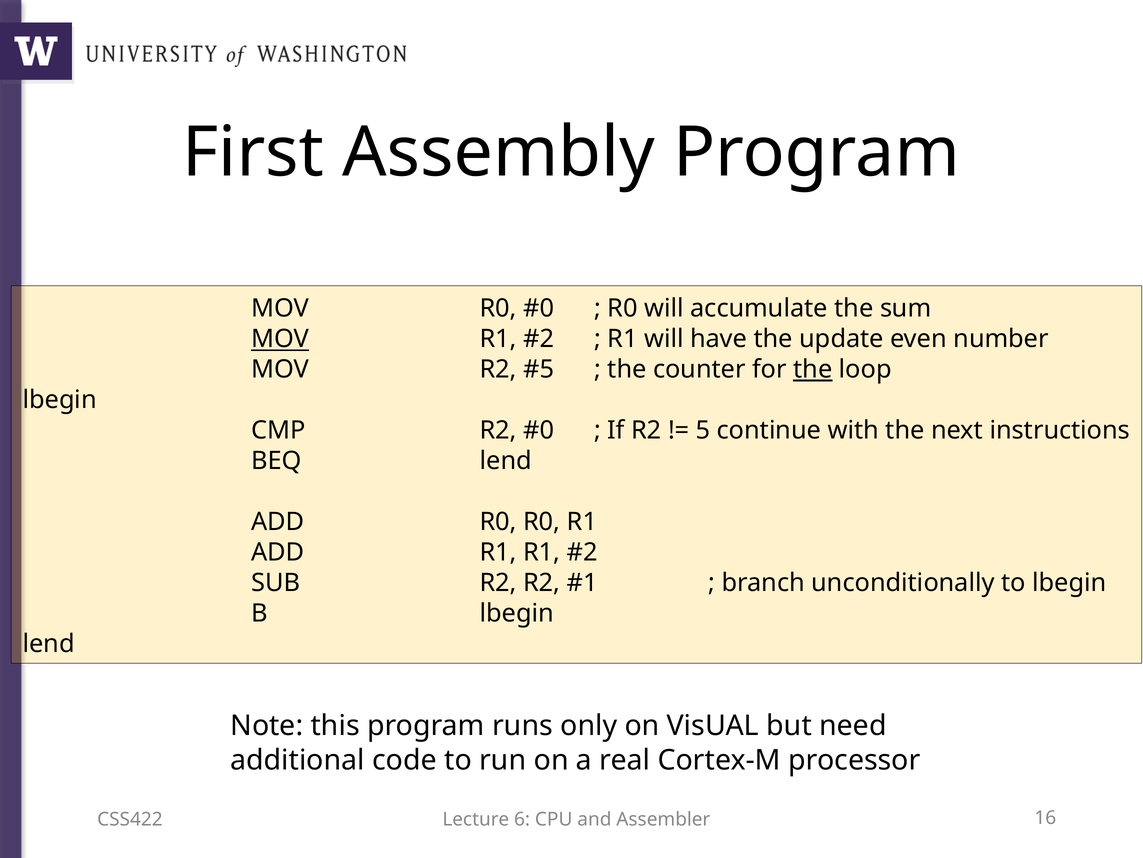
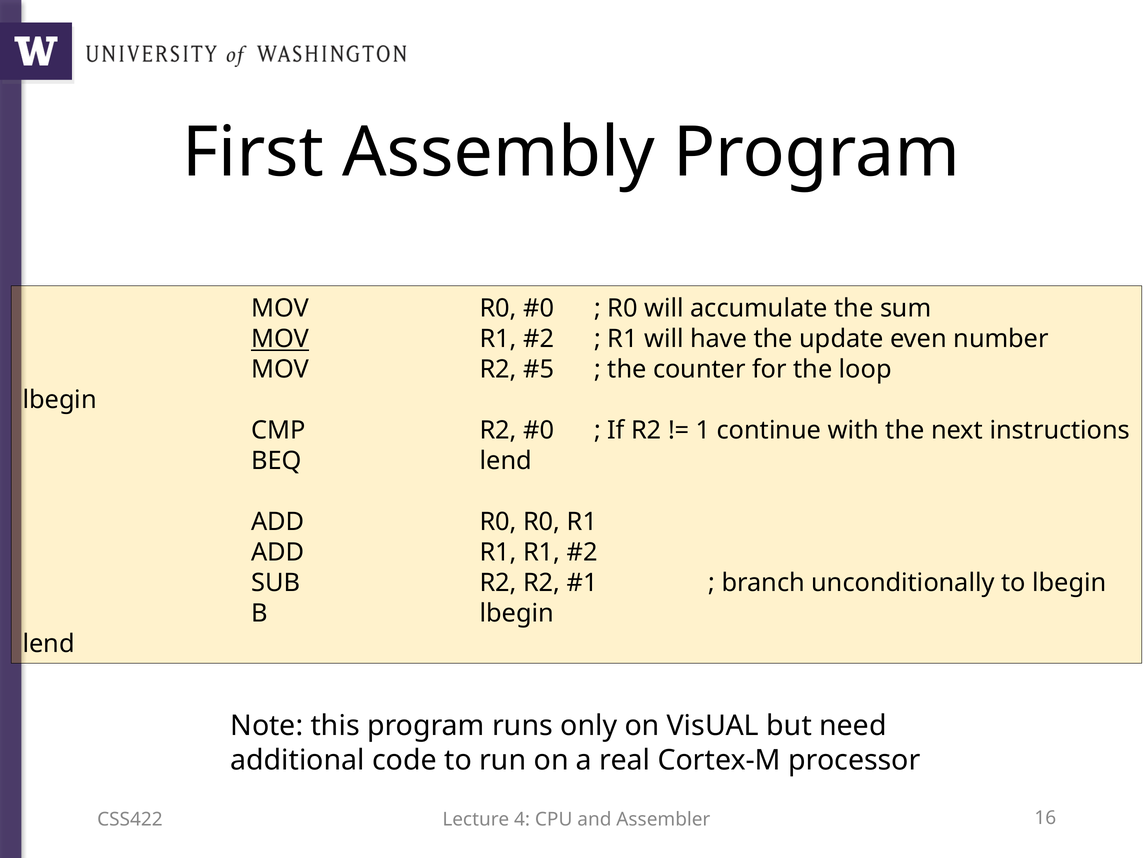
the at (813, 369) underline: present -> none
5: 5 -> 1
6: 6 -> 4
